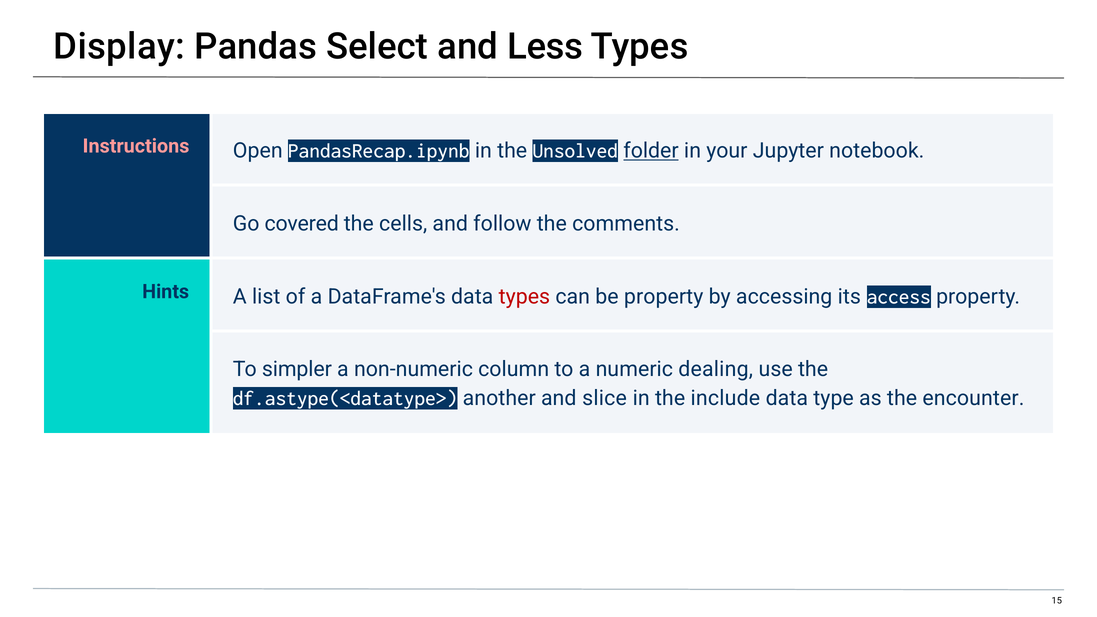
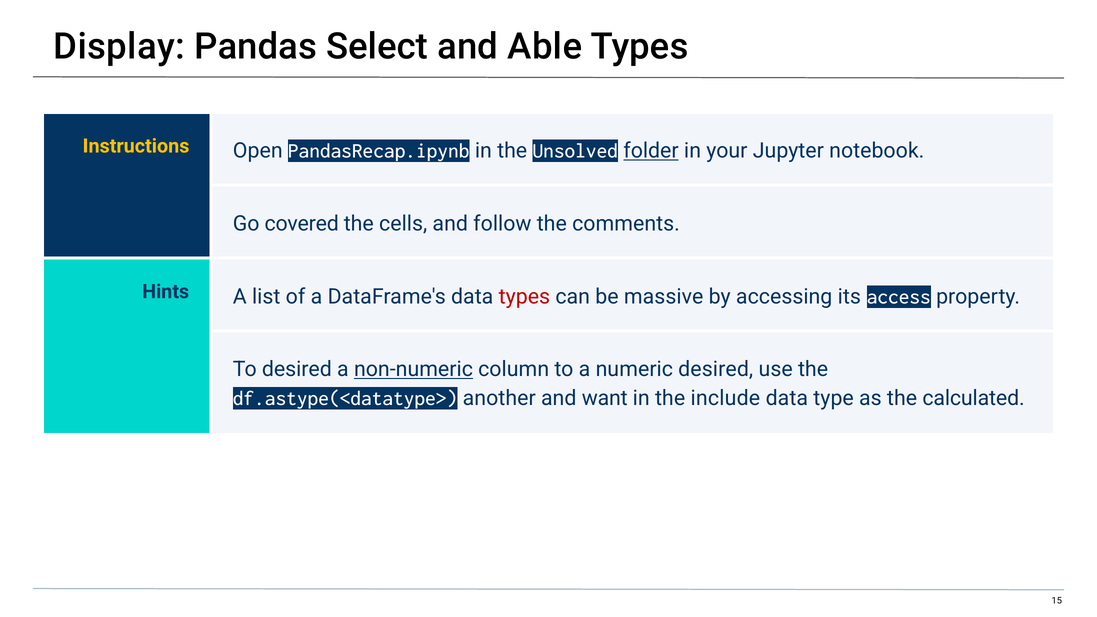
Less: Less -> Able
Instructions colour: pink -> yellow
be property: property -> massive
To simpler: simpler -> desired
non-numeric underline: none -> present
numeric dealing: dealing -> desired
slice: slice -> want
encounter: encounter -> calculated
